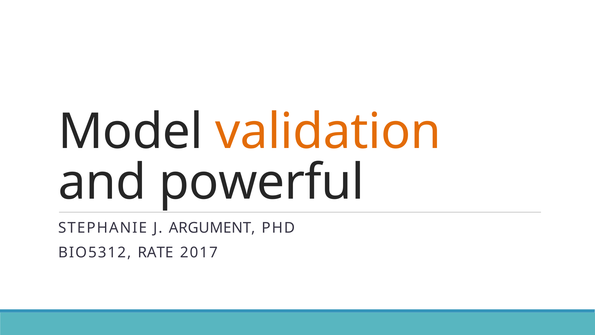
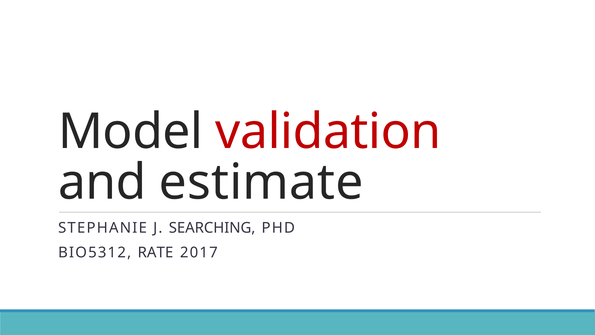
validation colour: orange -> red
powerful: powerful -> estimate
ARGUMENT: ARGUMENT -> SEARCHING
